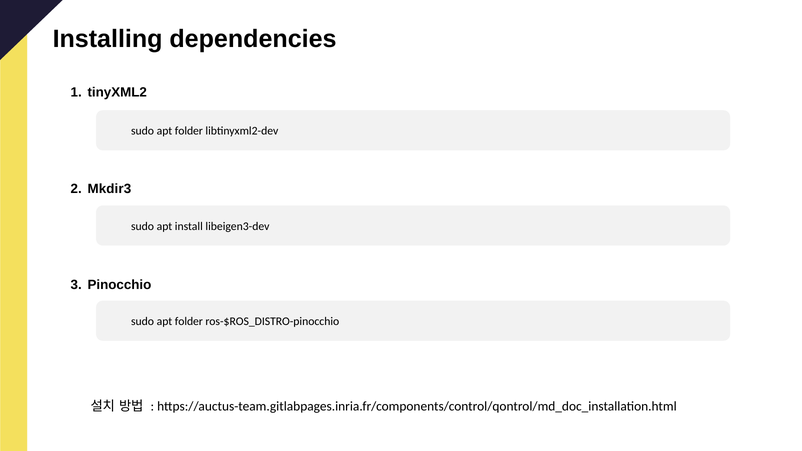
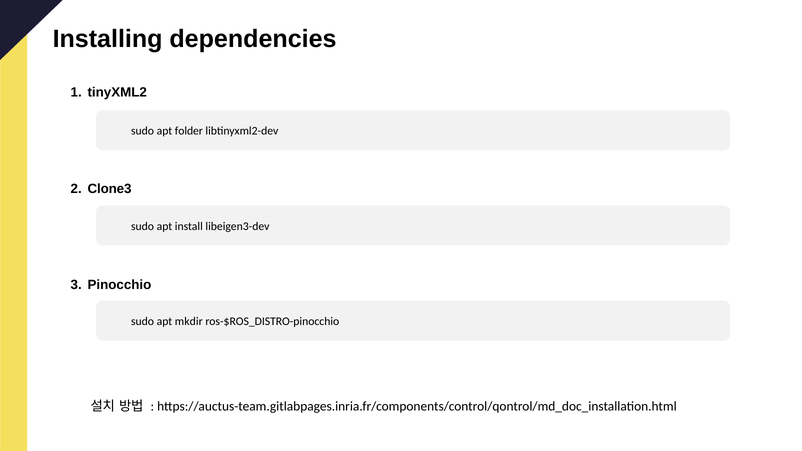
Mkdir3: Mkdir3 -> Clone3
folder at (189, 322): folder -> mkdir
